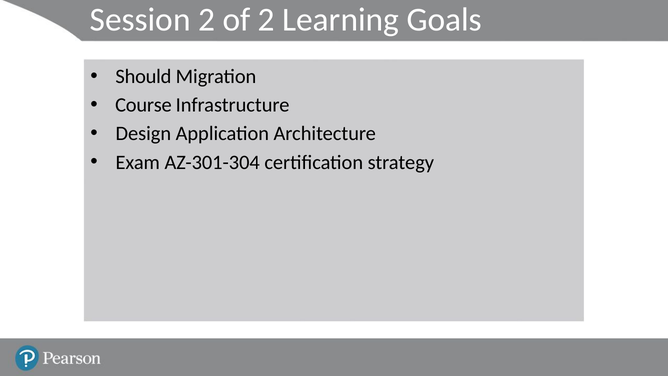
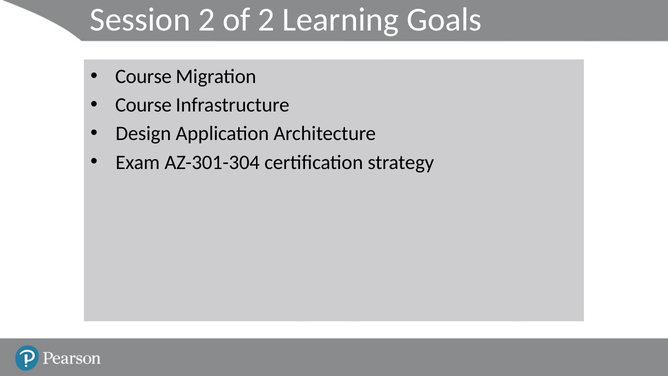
Should at (143, 77): Should -> Course
